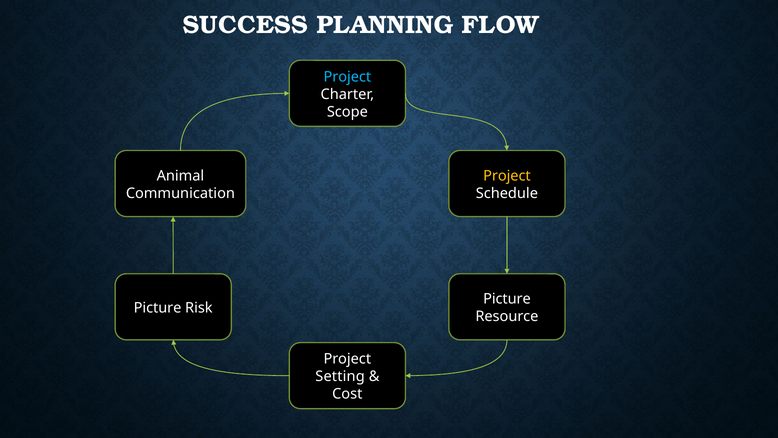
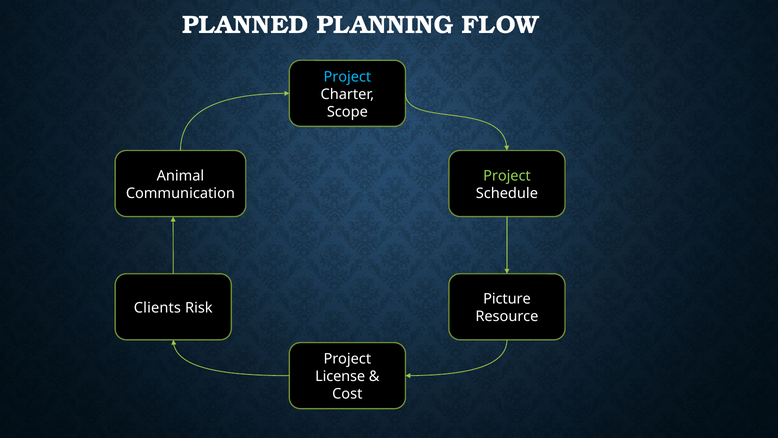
SUCCESS: SUCCESS -> PLANNED
Project at (507, 176) colour: yellow -> light green
Picture at (158, 308): Picture -> Clients
Setting: Setting -> License
